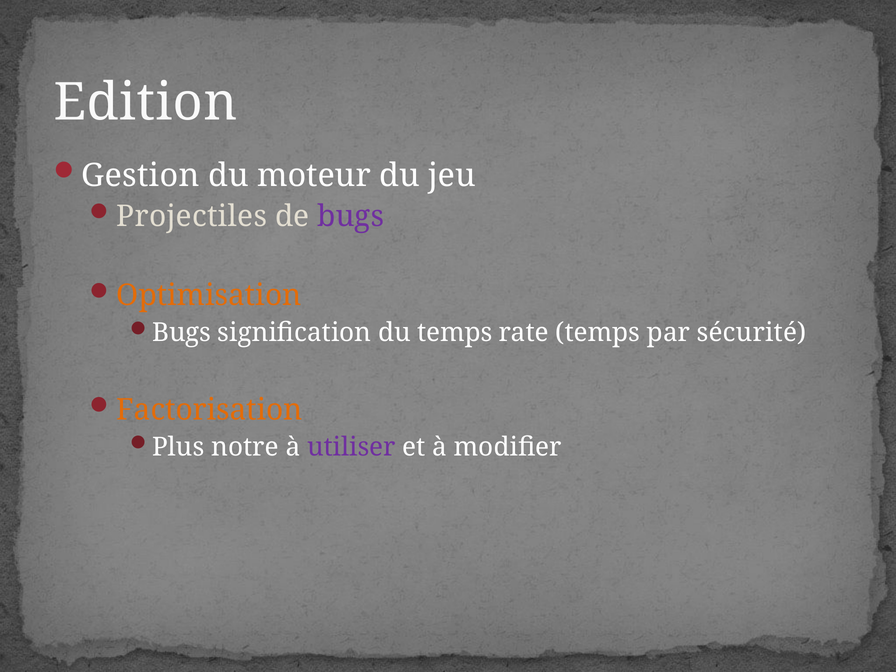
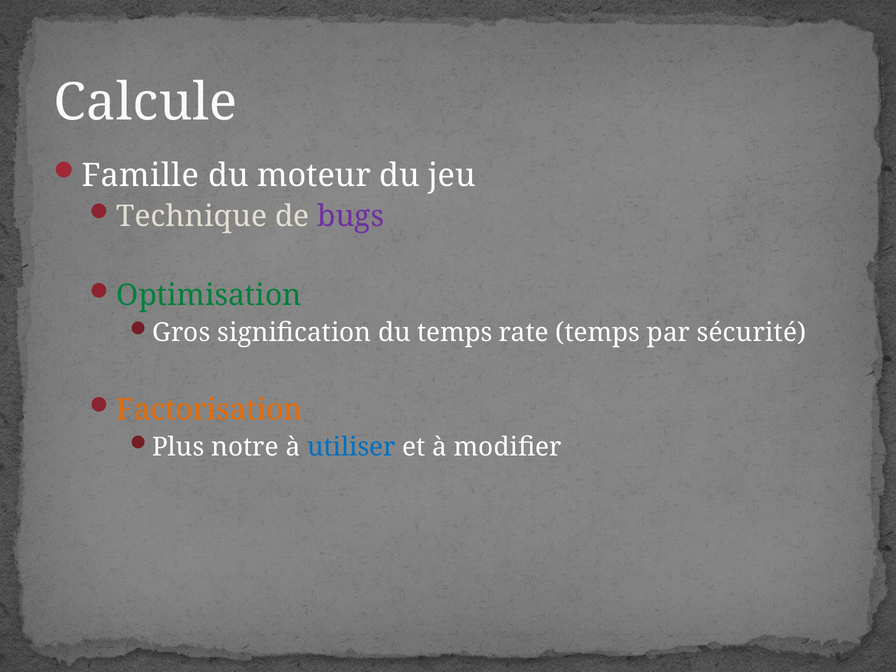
Edition: Edition -> Calcule
Gestion: Gestion -> Famille
Projectiles: Projectiles -> Technique
Optimisation colour: orange -> green
Bugs at (182, 333): Bugs -> Gros
utiliser colour: purple -> blue
